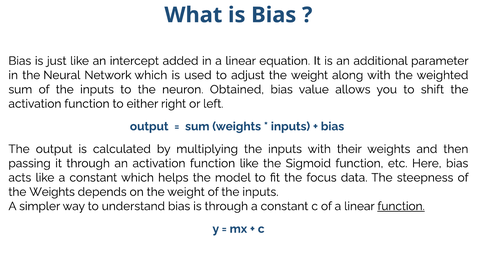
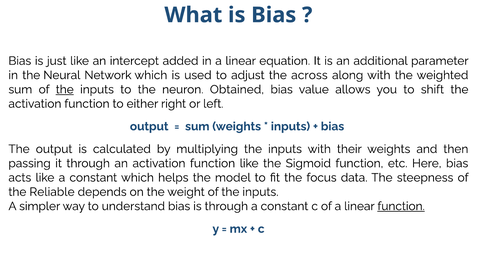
adjust the weight: weight -> across
the at (65, 90) underline: none -> present
the Weights: Weights -> Reliable
